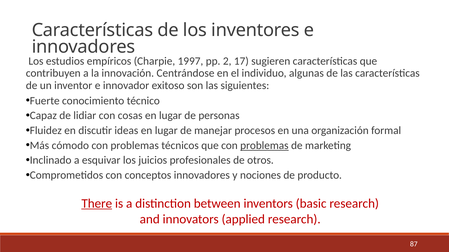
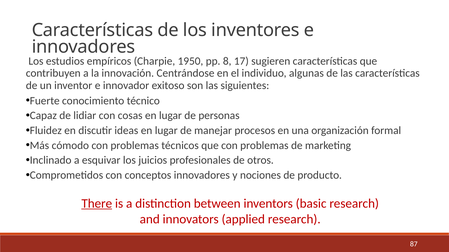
1997: 1997 -> 1950
2: 2 -> 8
problemas at (264, 146) underline: present -> none
